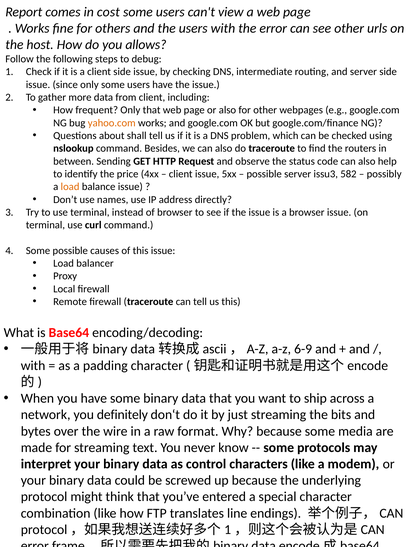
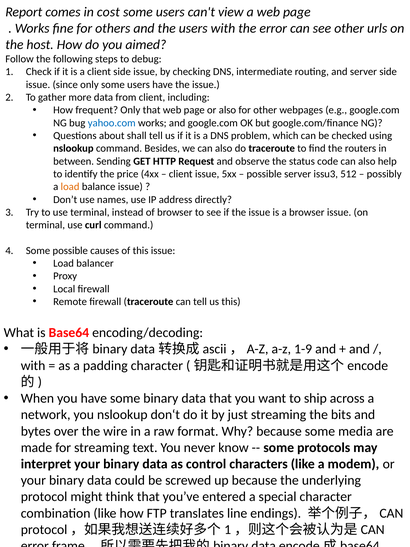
allows: allows -> aimed
yahoo.com colour: orange -> blue
582: 582 -> 512
6-9: 6-9 -> 1-9
you definitely: definitely -> nslookup
